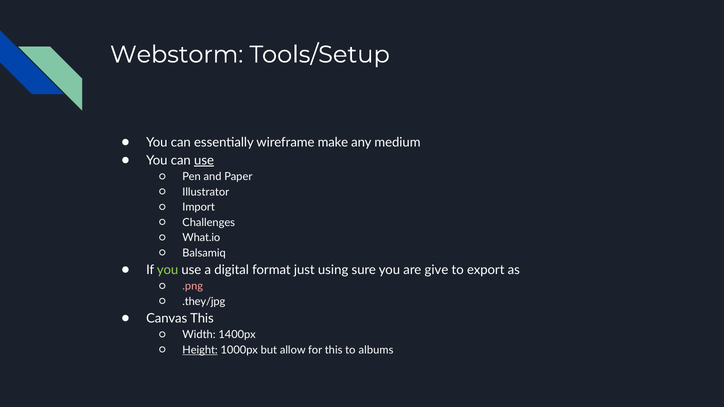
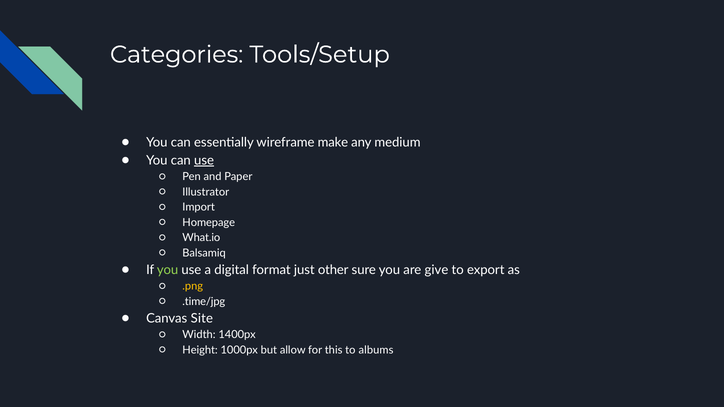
Webstorm: Webstorm -> Categories
Challenges: Challenges -> Homepage
using: using -> other
.png colour: pink -> yellow
.they/jpg: .they/jpg -> .time/jpg
Canvas This: This -> Site
Height underline: present -> none
